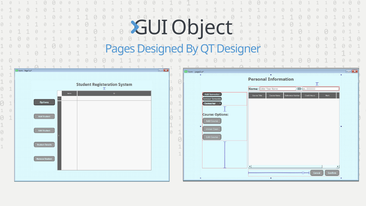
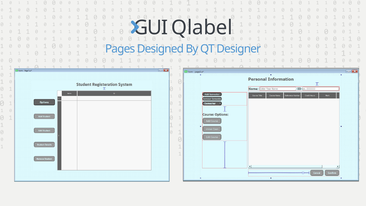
Object: Object -> Qlabel
